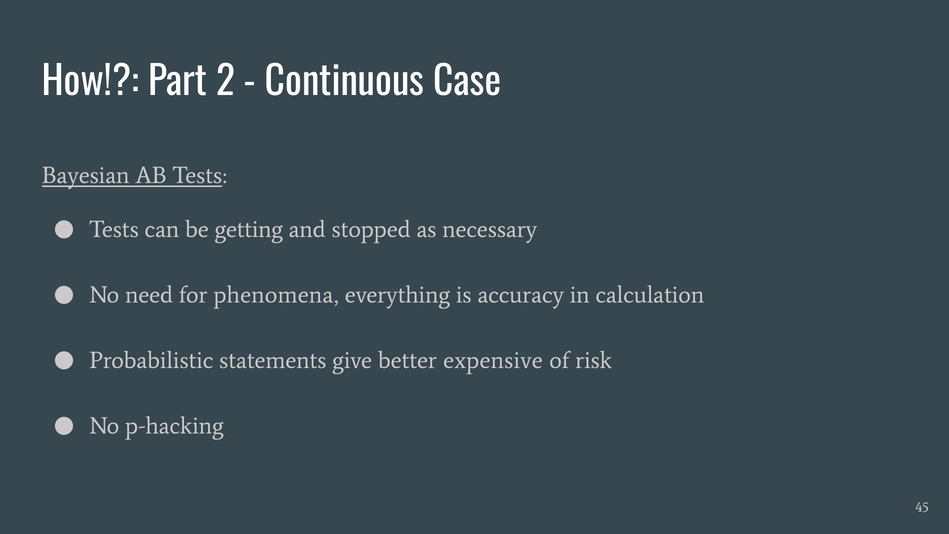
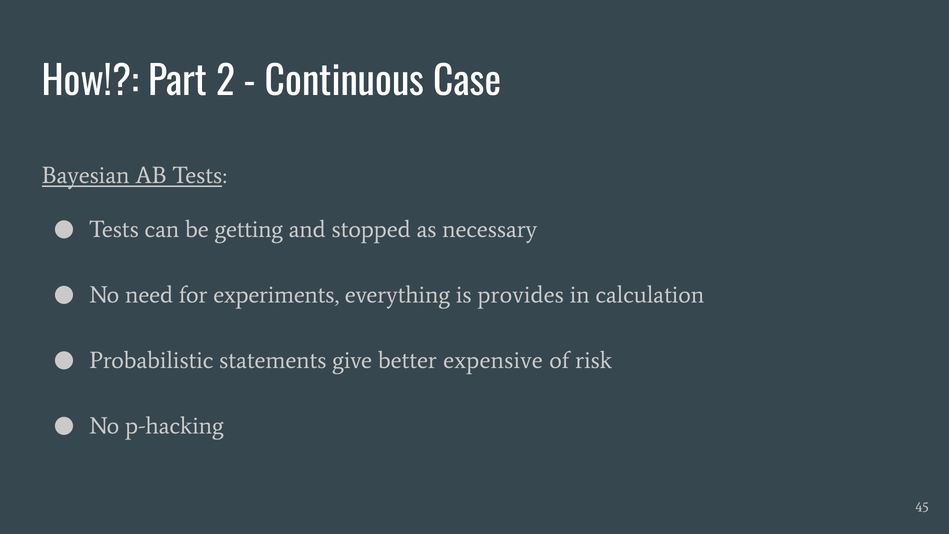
phenomena: phenomena -> experiments
accuracy: accuracy -> provides
